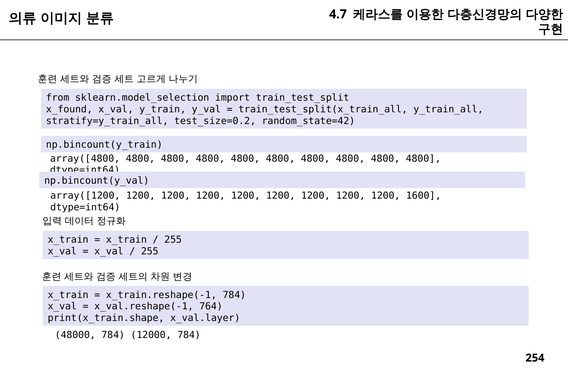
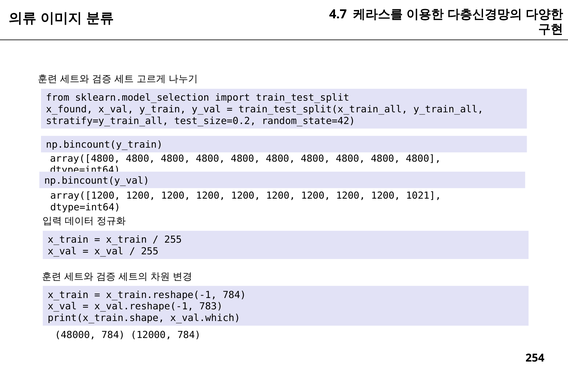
1600: 1600 -> 1021
764: 764 -> 783
x_val.layer: x_val.layer -> x_val.which
